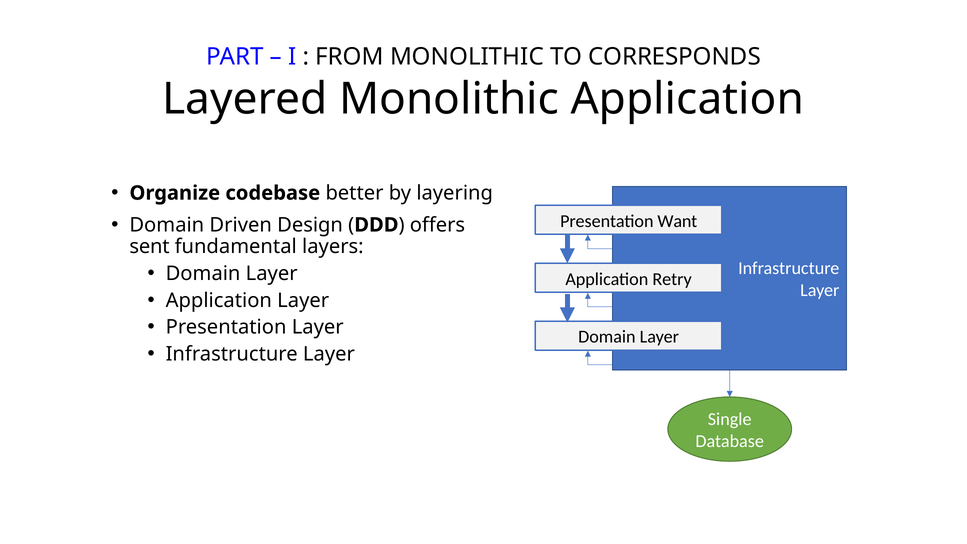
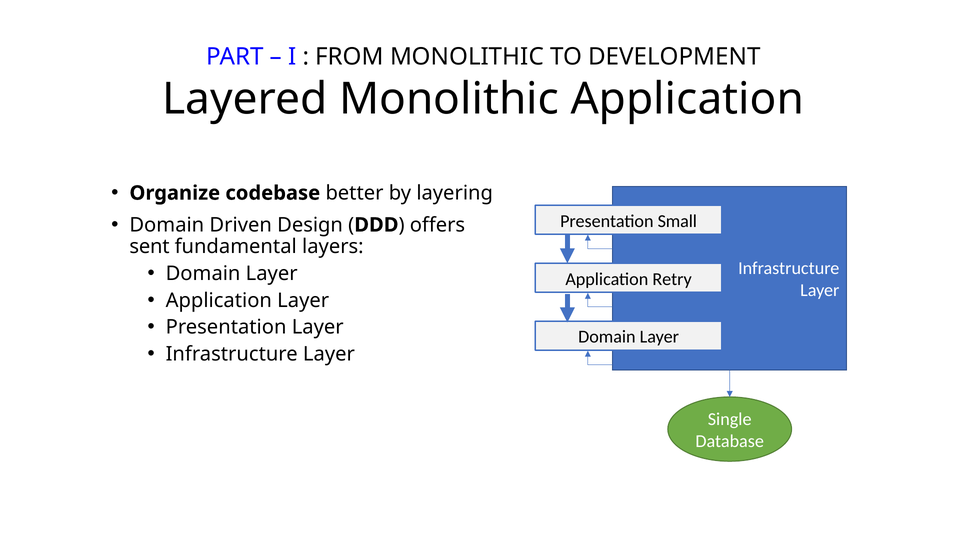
CORRESPONDS: CORRESPONDS -> DEVELOPMENT
Want: Want -> Small
